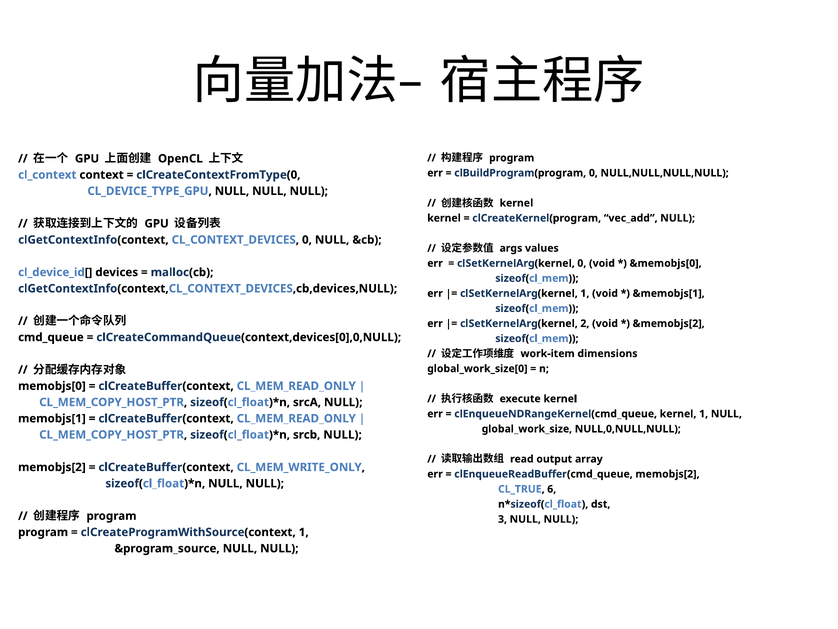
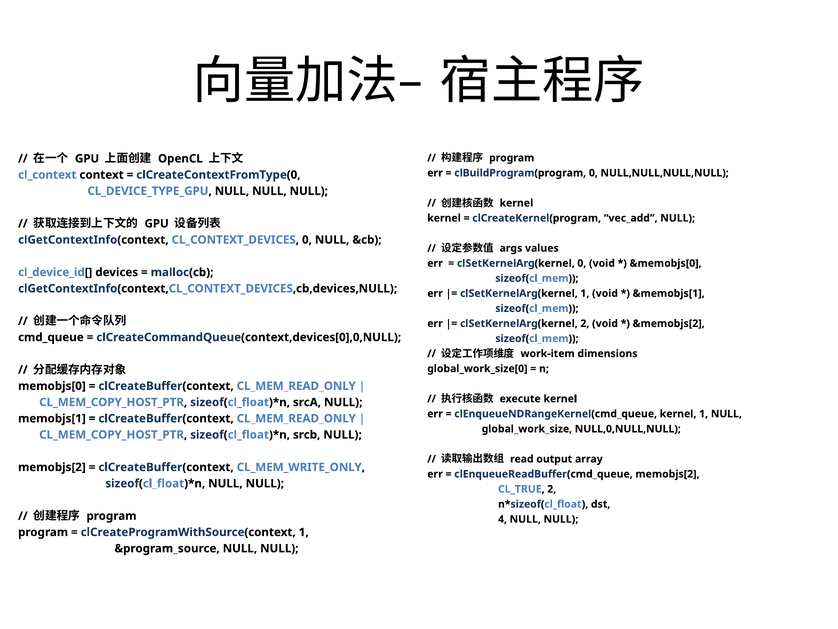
CL_TRUE 6: 6 -> 2
3: 3 -> 4
